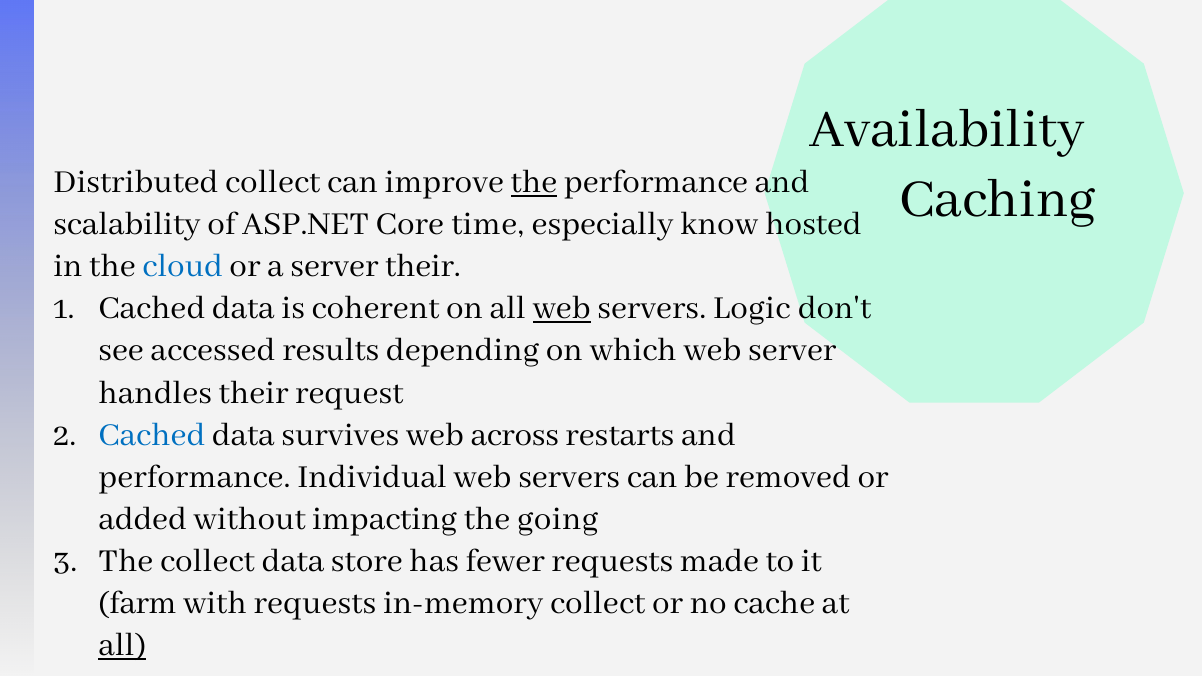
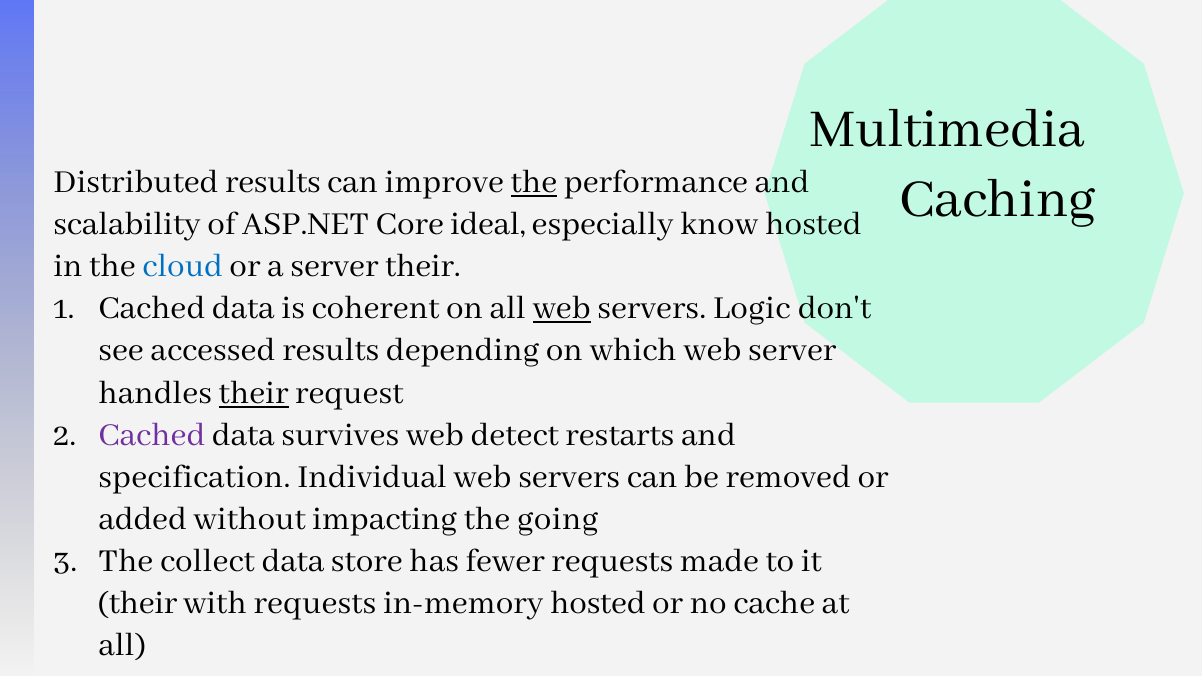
Availability: Availability -> Multimedia
Distributed collect: collect -> results
time: time -> ideal
their at (254, 392) underline: none -> present
Cached at (152, 434) colour: blue -> purple
across: across -> detect
performance at (194, 476): performance -> specification
farm at (138, 602): farm -> their
in-memory collect: collect -> hosted
all at (122, 644) underline: present -> none
